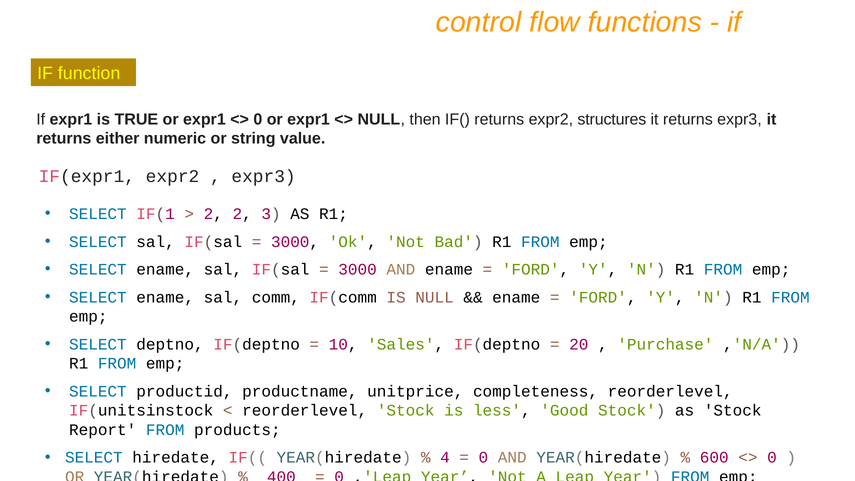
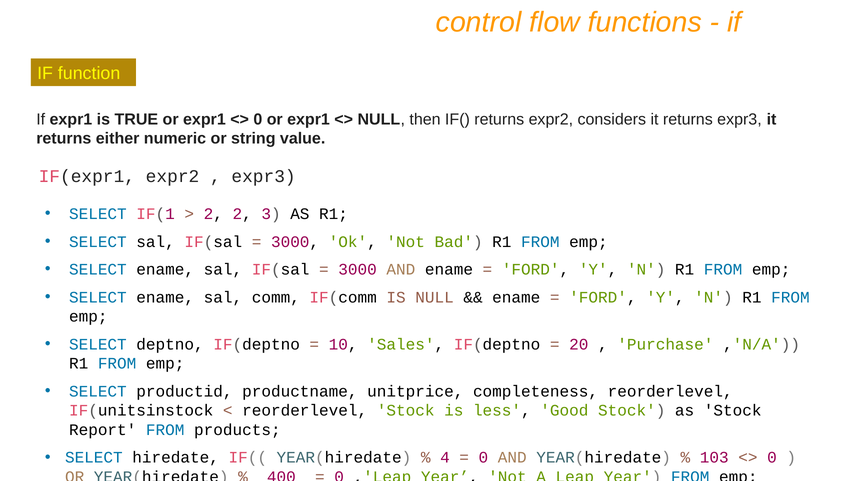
structures: structures -> considers
600: 600 -> 103
